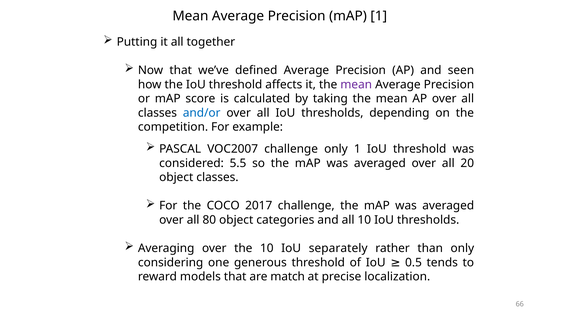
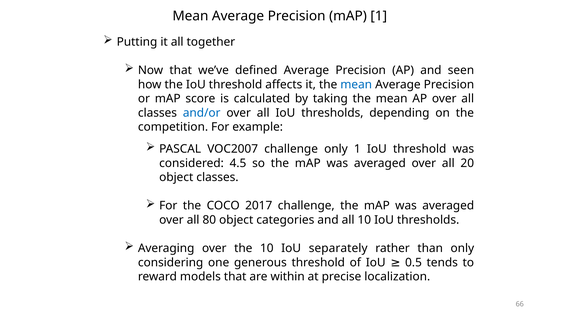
mean at (356, 84) colour: purple -> blue
5.5: 5.5 -> 4.5
match: match -> within
